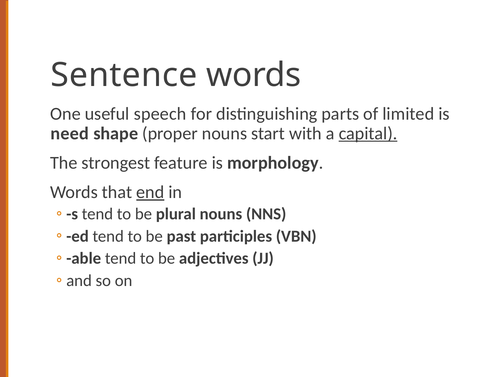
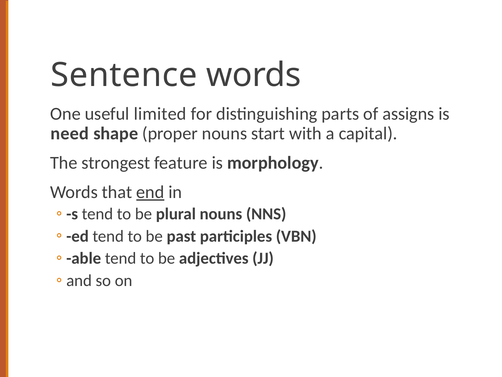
speech: speech -> limited
limited: limited -> assigns
capital underline: present -> none
